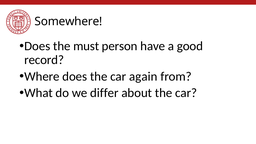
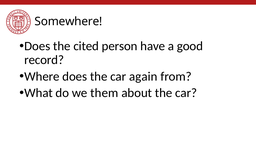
must: must -> cited
differ: differ -> them
